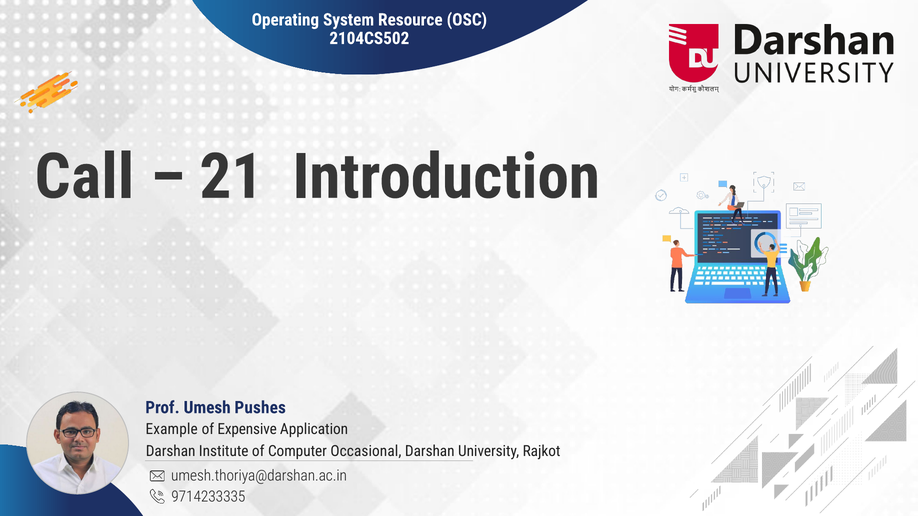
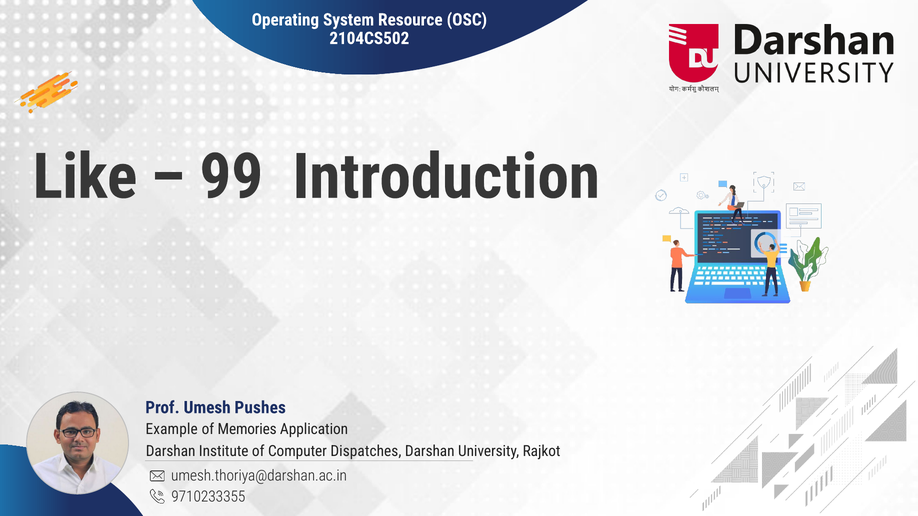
Call: Call -> Like
21: 21 -> 99
Expensive: Expensive -> Memories
Occasional: Occasional -> Dispatches
9714233335: 9714233335 -> 9710233355
